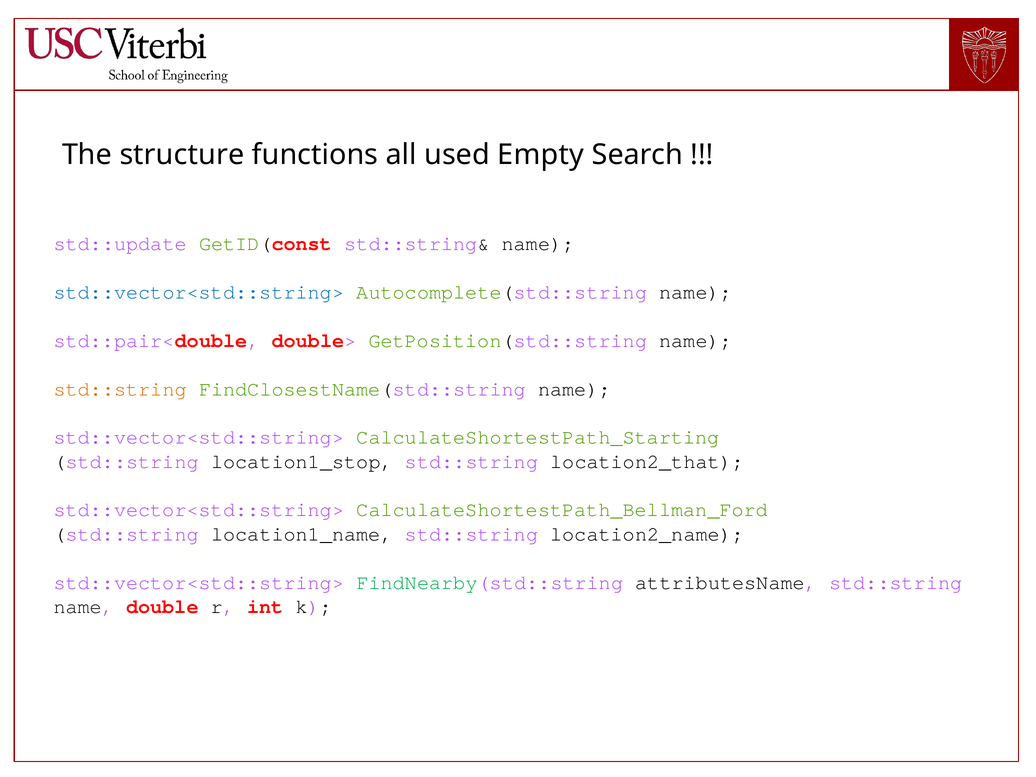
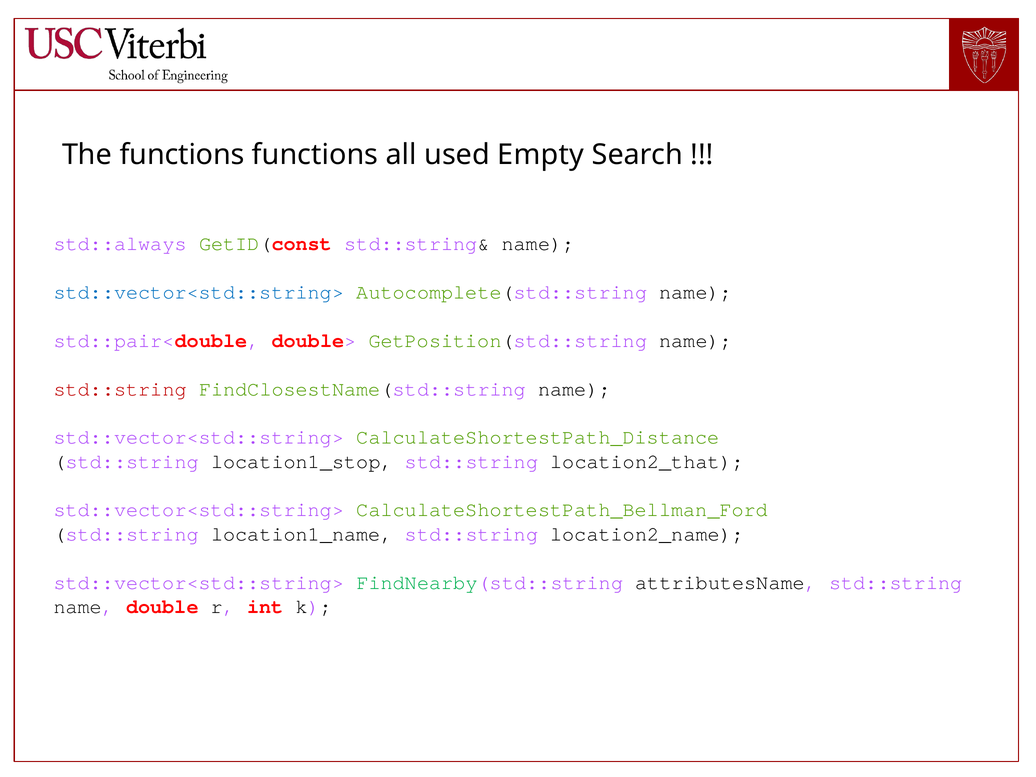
The structure: structure -> functions
std::update: std::update -> std::always
std::string at (120, 389) colour: orange -> red
CalculateShortestPath_Starting: CalculateShortestPath_Starting -> CalculateShortestPath_Distance
